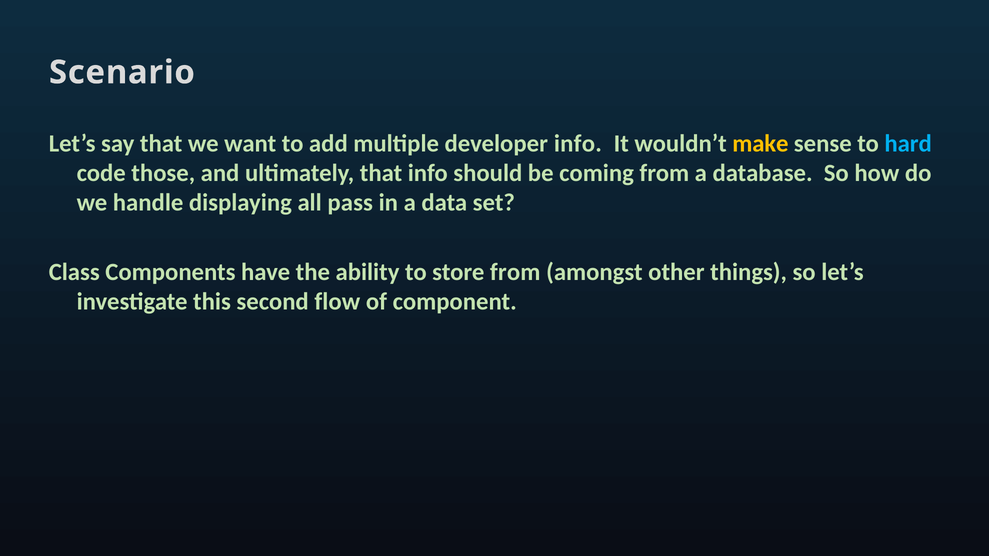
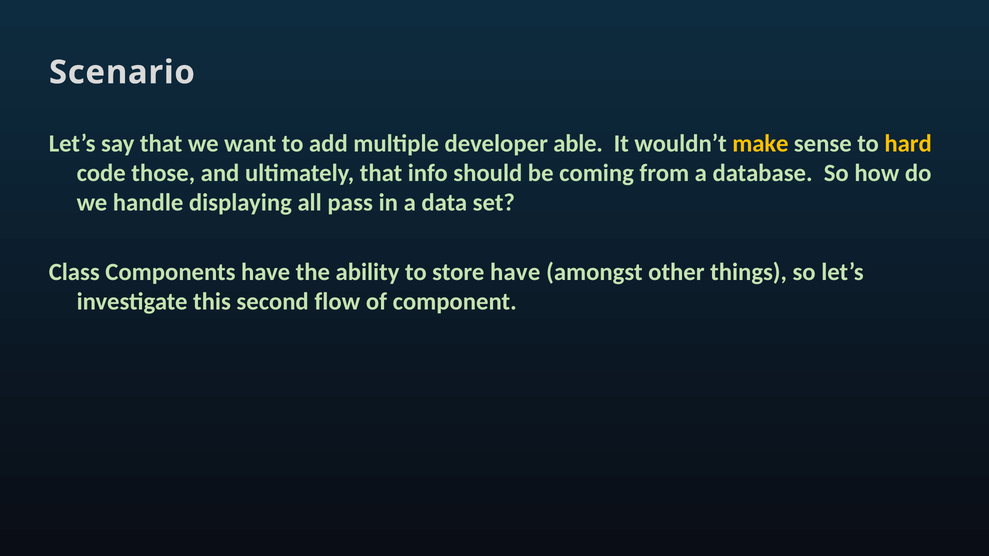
developer info: info -> able
hard colour: light blue -> yellow
store from: from -> have
